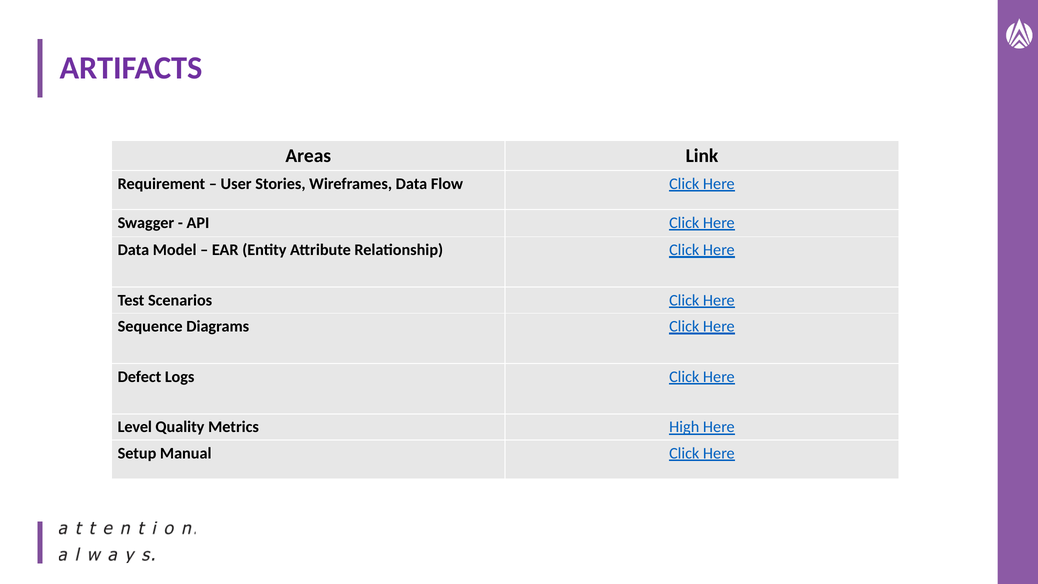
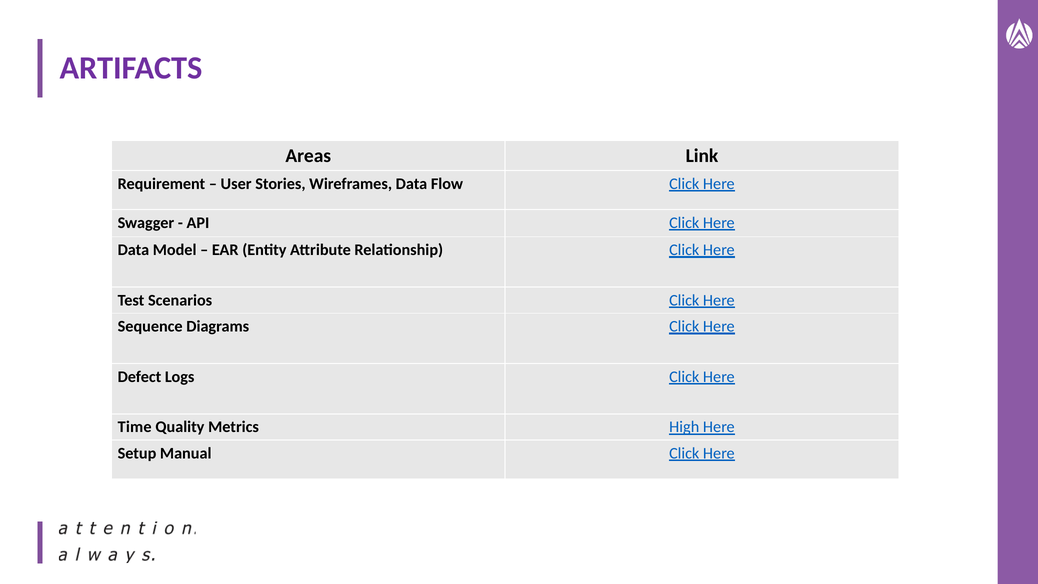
Level: Level -> Time
